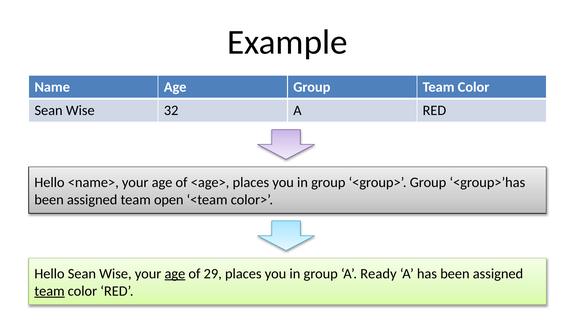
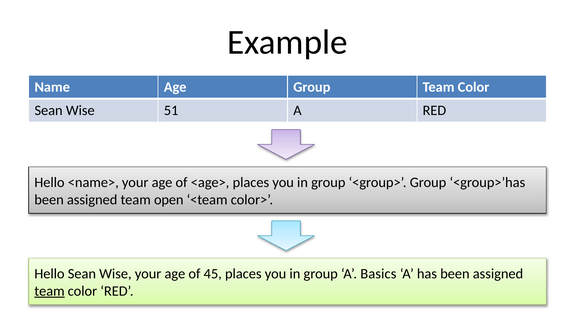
32: 32 -> 51
age at (175, 274) underline: present -> none
29: 29 -> 45
Ready: Ready -> Basics
